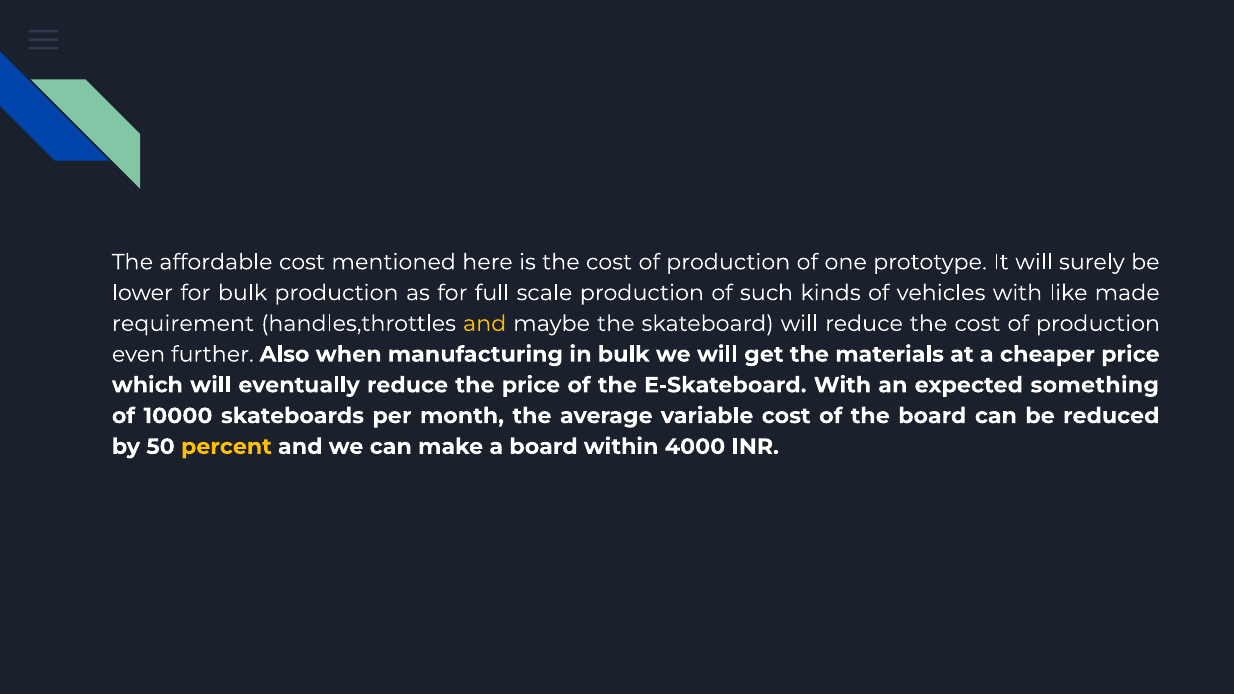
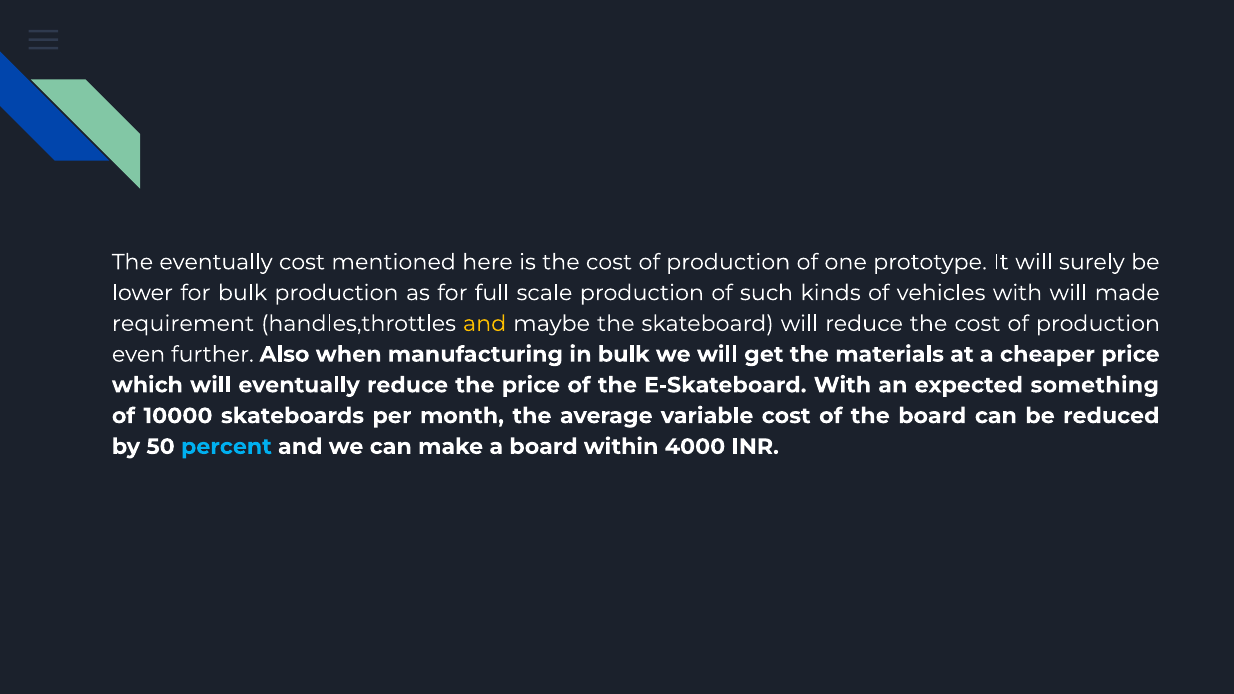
The affordable: affordable -> eventually
with like: like -> will
percent colour: yellow -> light blue
